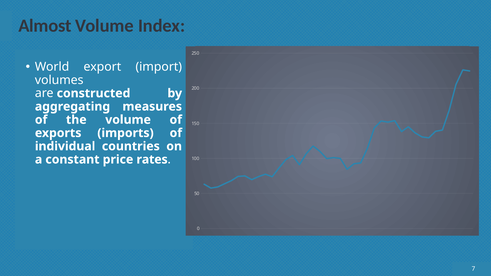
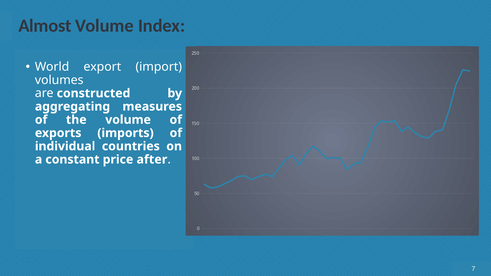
rates: rates -> after
